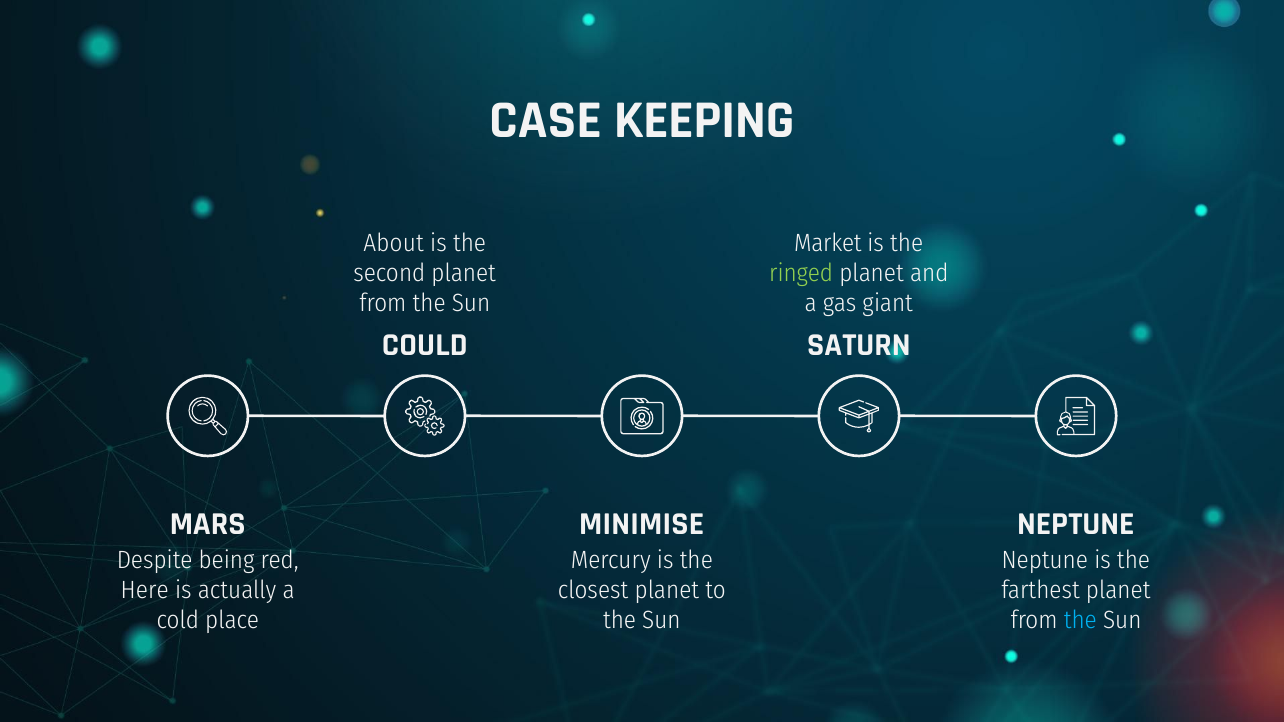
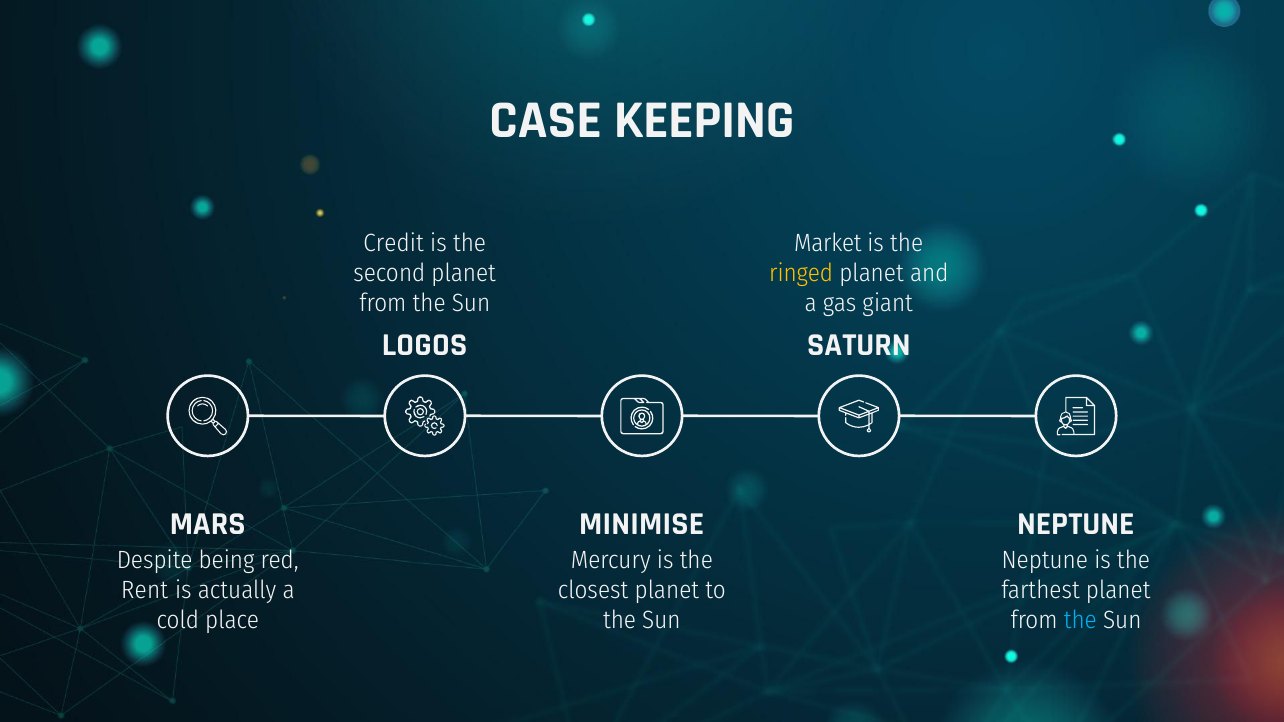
About: About -> Credit
ringed colour: light green -> yellow
COULD: COULD -> LOGOS
Here: Here -> Rent
